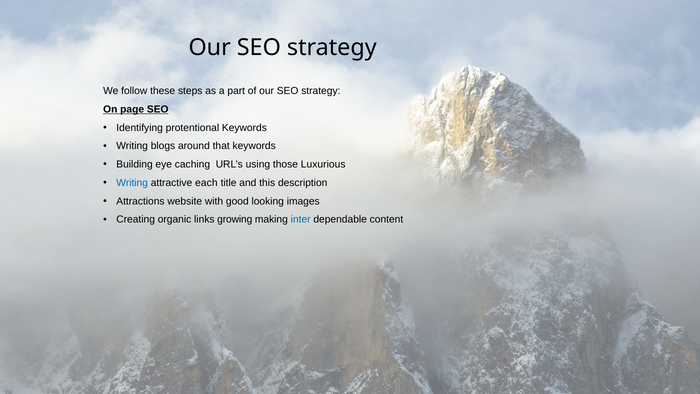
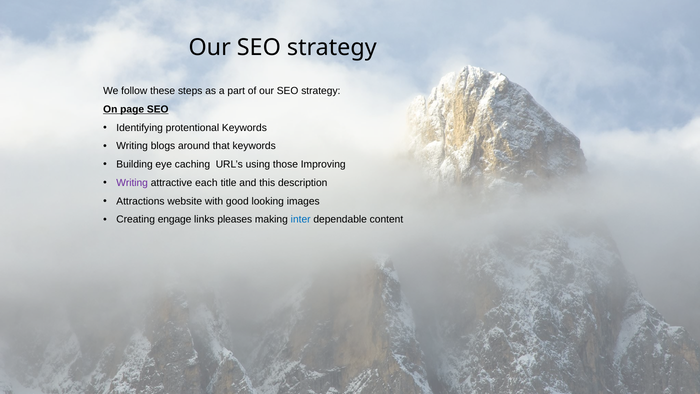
Luxurious: Luxurious -> Improving
Writing at (132, 183) colour: blue -> purple
organic: organic -> engage
growing: growing -> pleases
